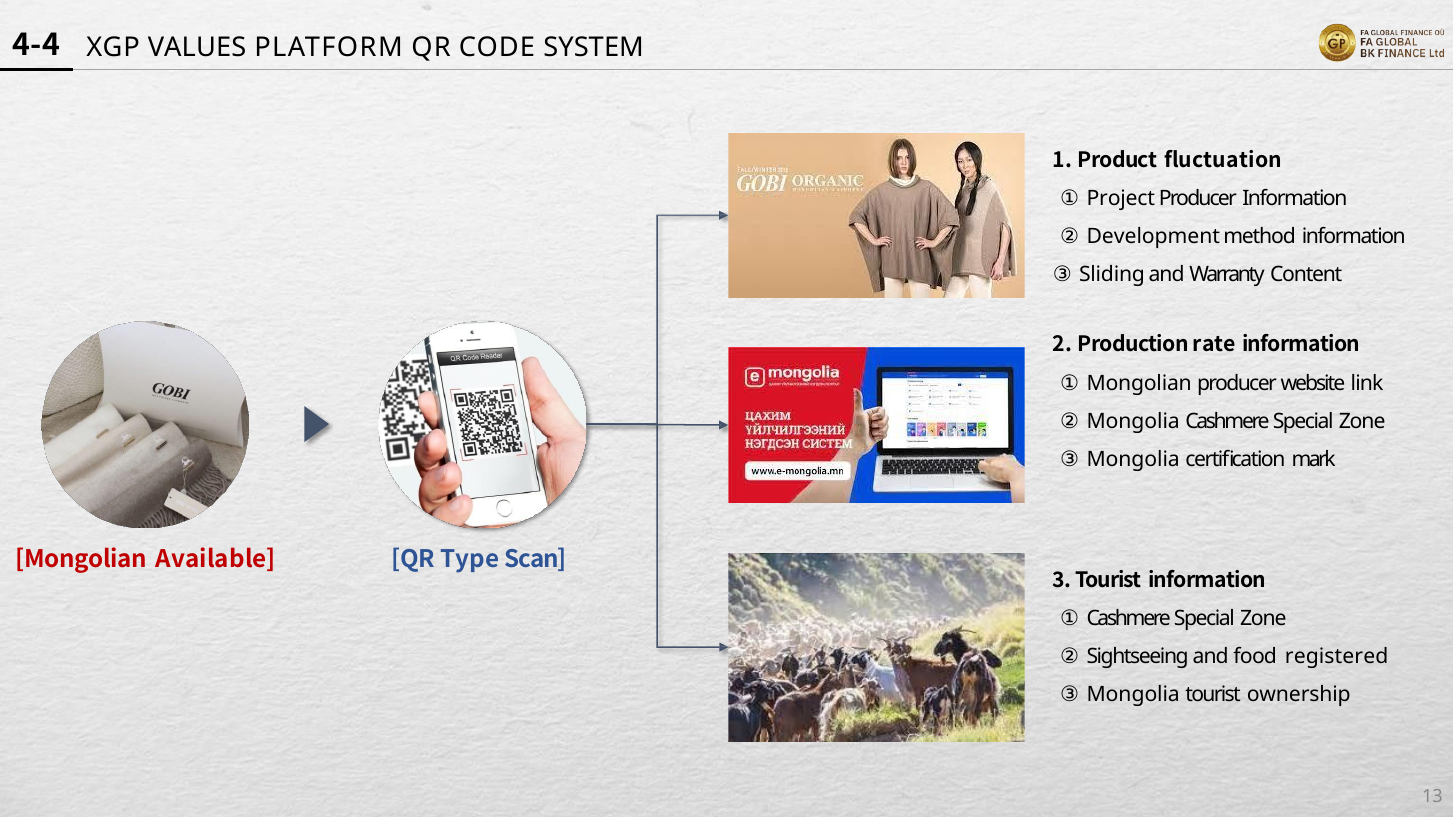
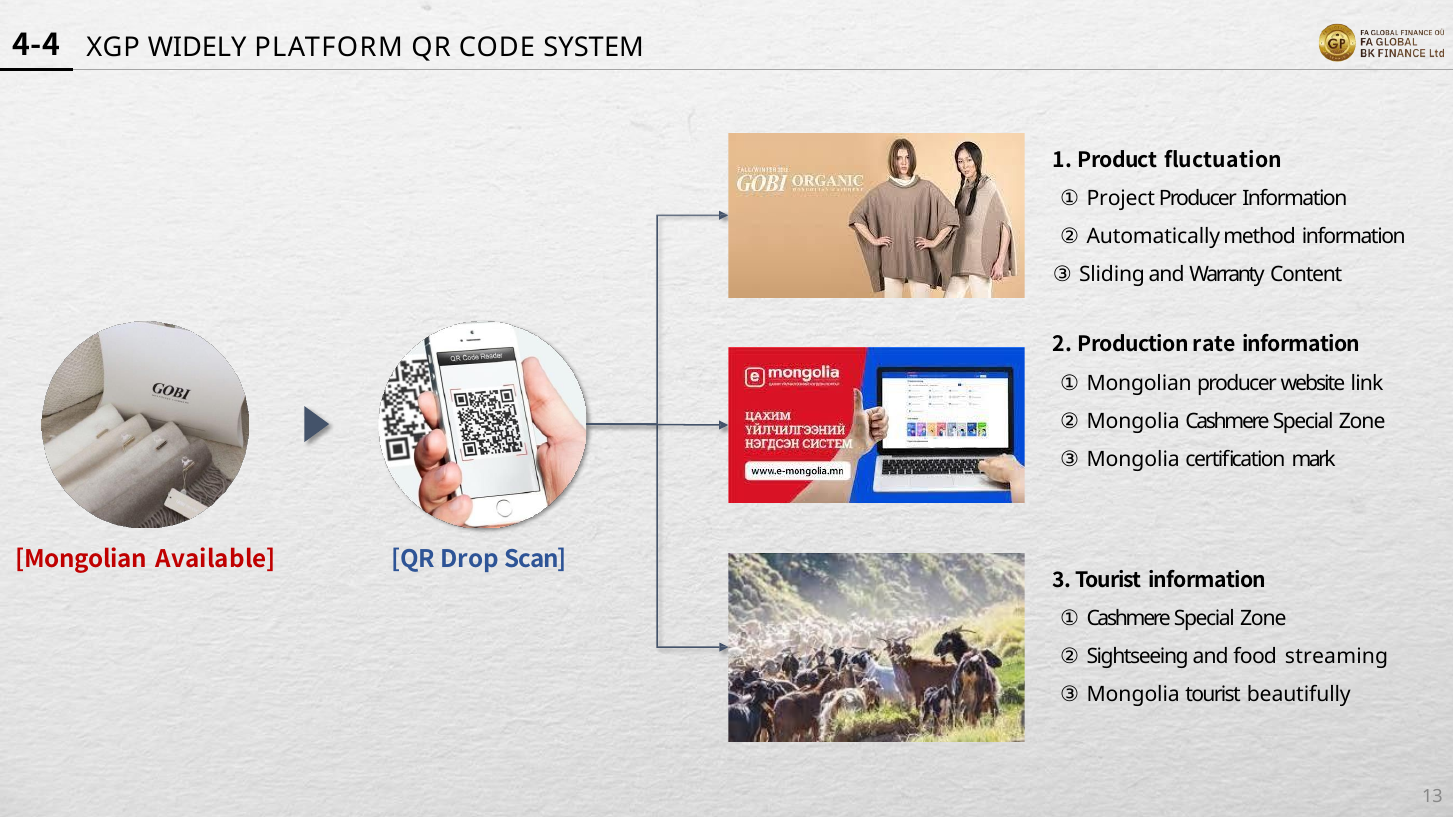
VALUES: VALUES -> WIDELY
Development: Development -> Automatically
Type: Type -> Drop
registered: registered -> streaming
ownership: ownership -> beautifully
